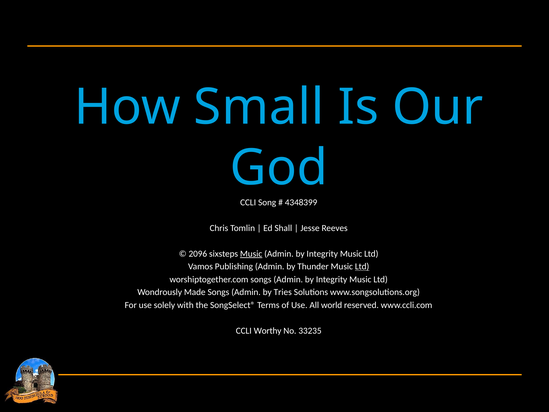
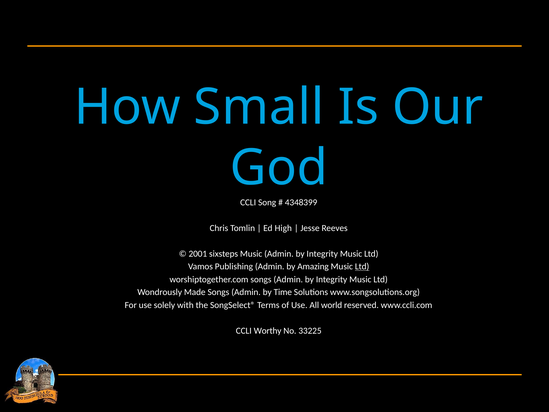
Shall: Shall -> High
2096: 2096 -> 2001
Music at (251, 254) underline: present -> none
Thunder: Thunder -> Amazing
Tries: Tries -> Time
33235: 33235 -> 33225
